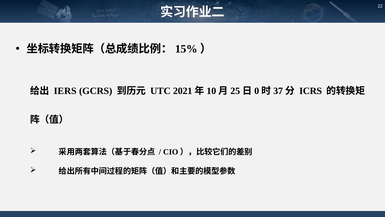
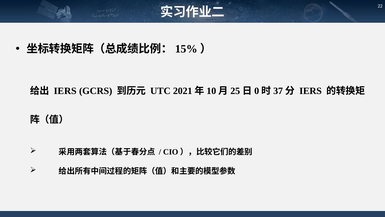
ICRS at (311, 91): ICRS -> IERS
